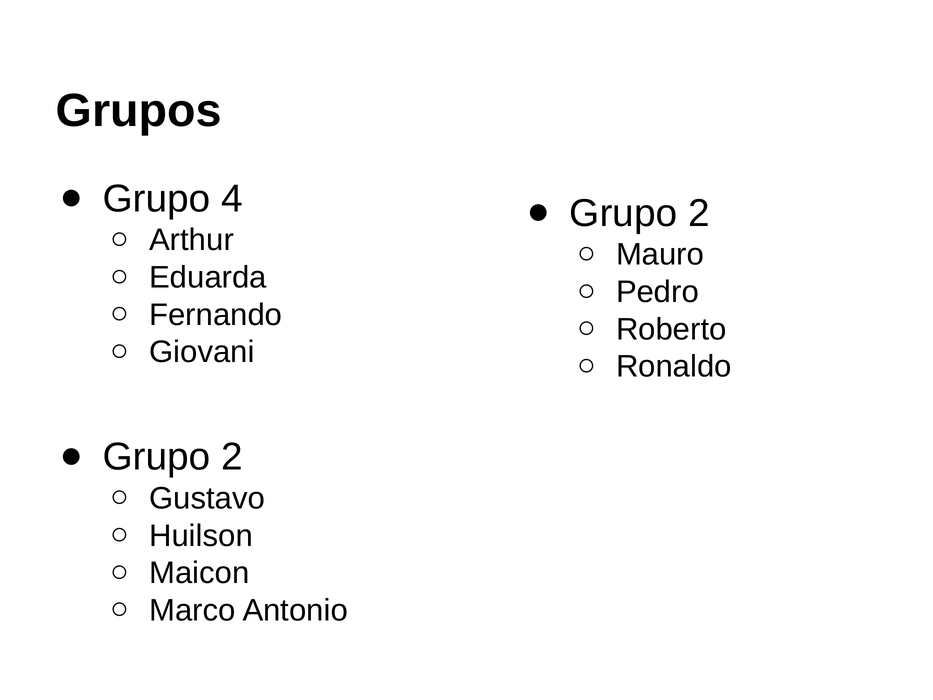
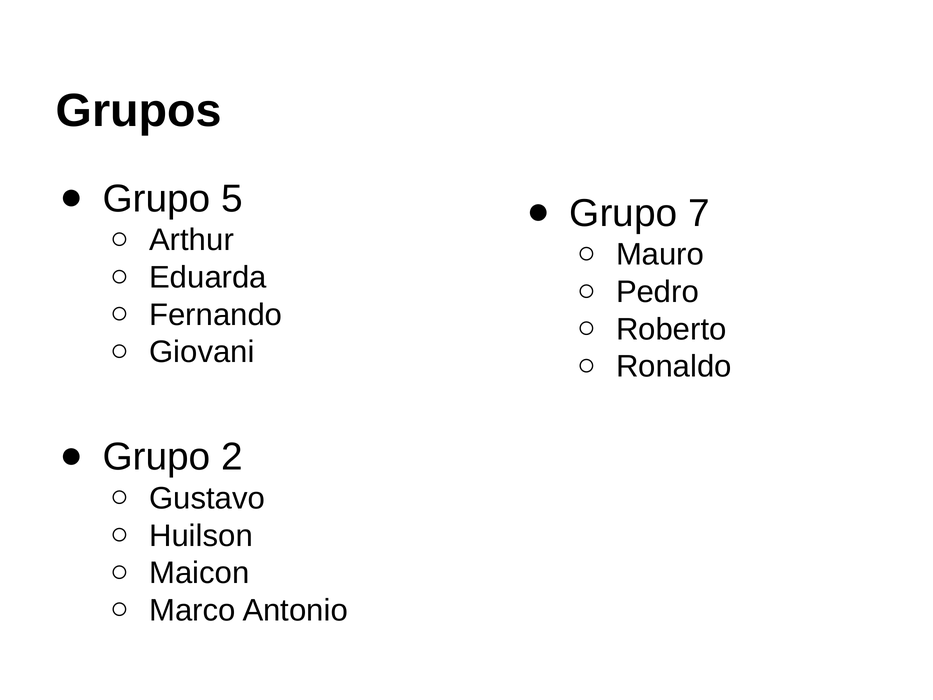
4: 4 -> 5
2 at (699, 213): 2 -> 7
